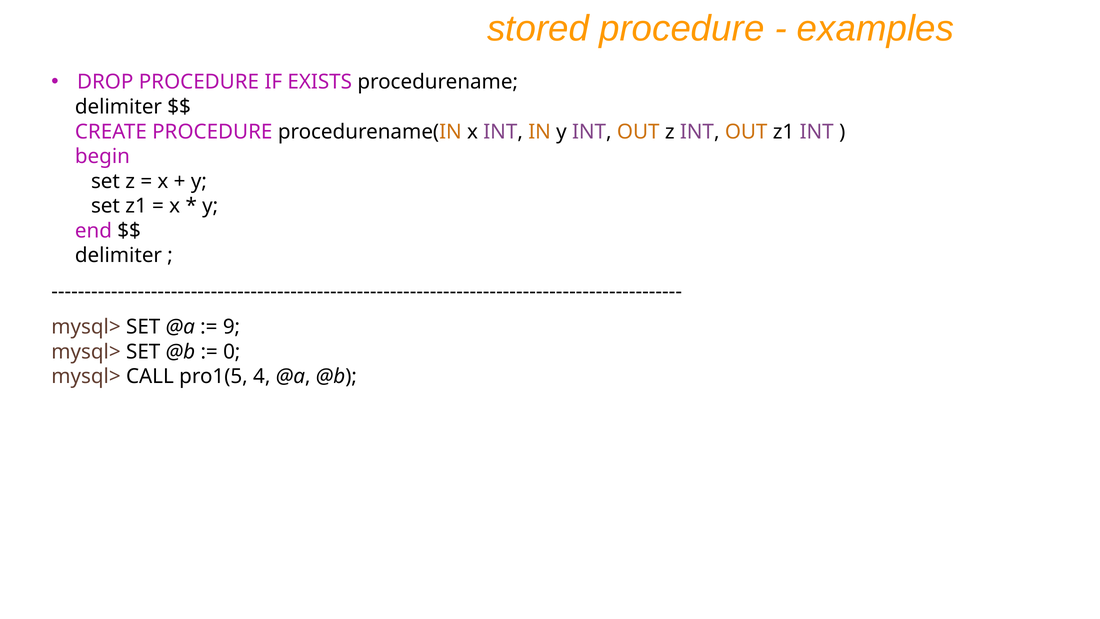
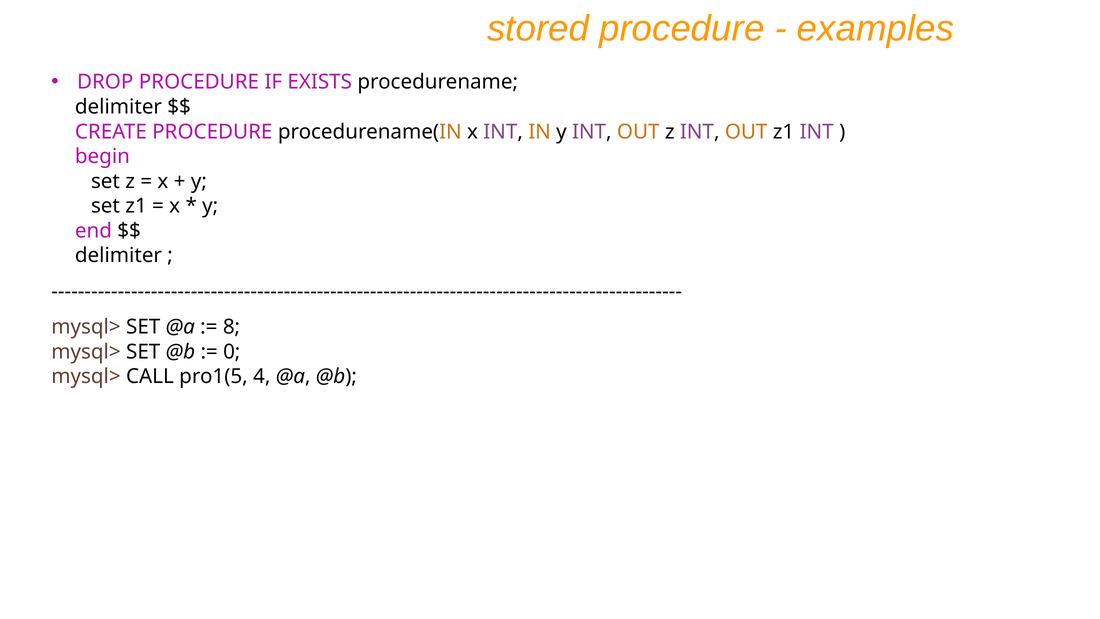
9: 9 -> 8
